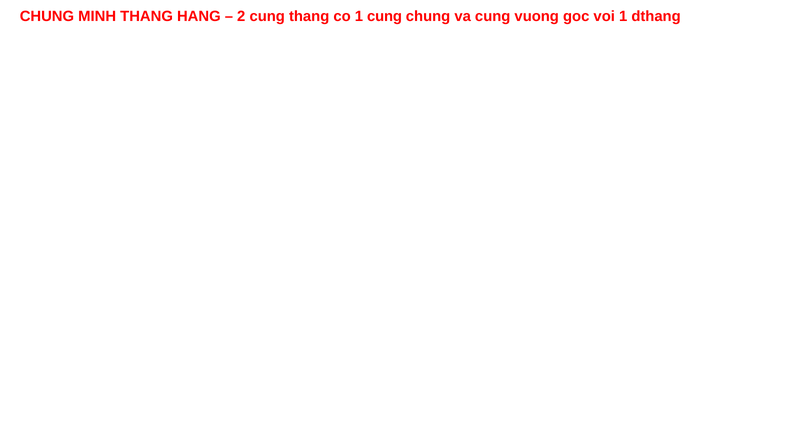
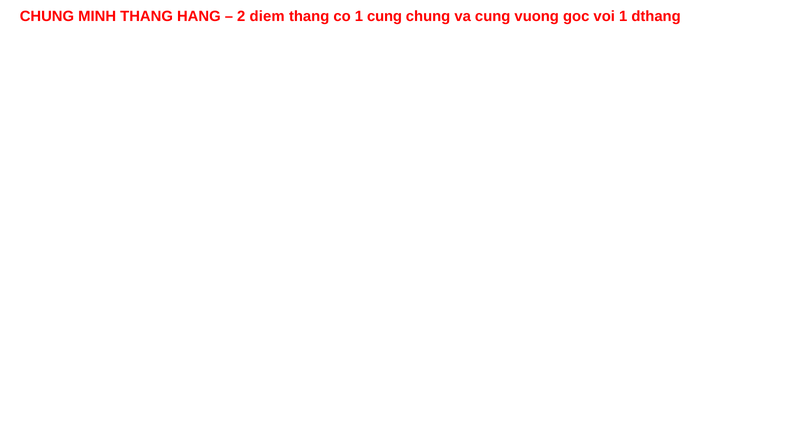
2 cung: cung -> diem
